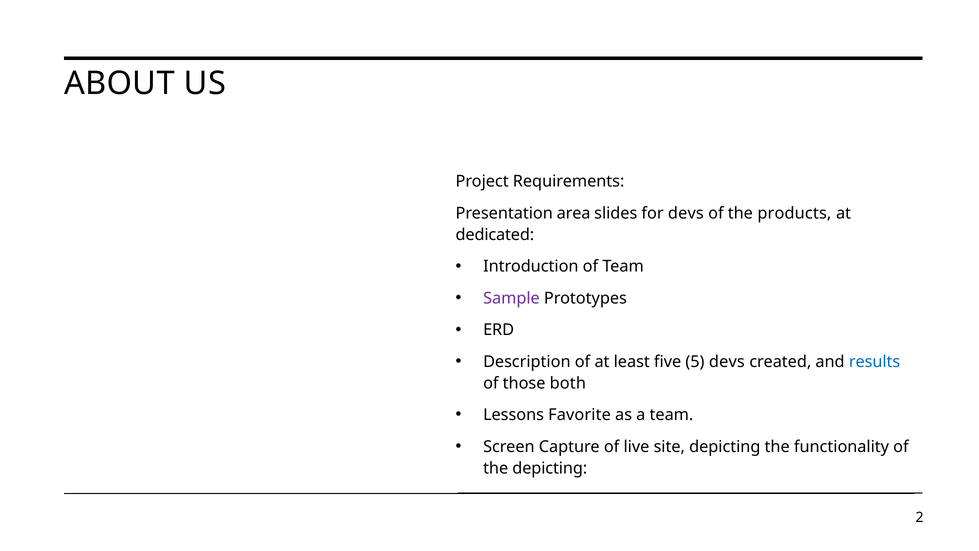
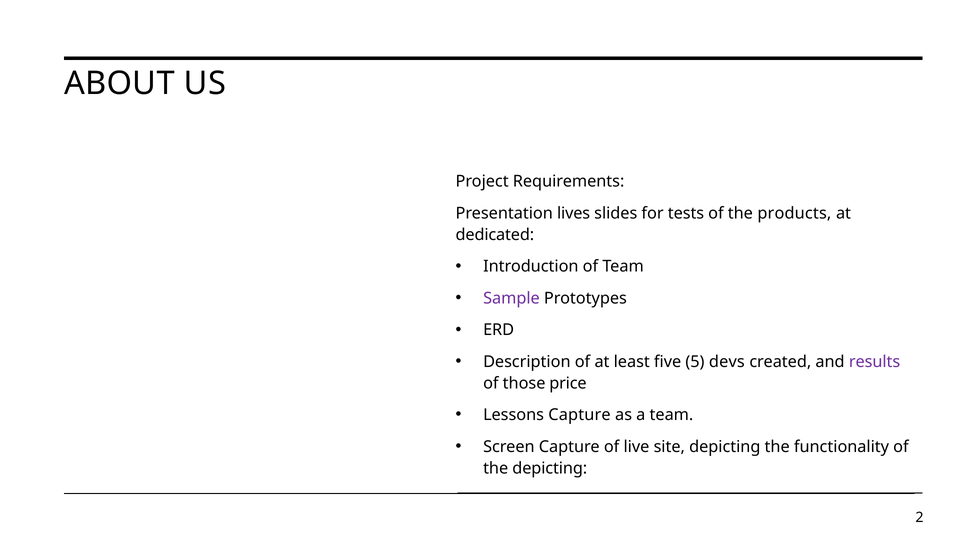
area: area -> lives
for devs: devs -> tests
results colour: blue -> purple
both: both -> price
Lessons Favorite: Favorite -> Capture
